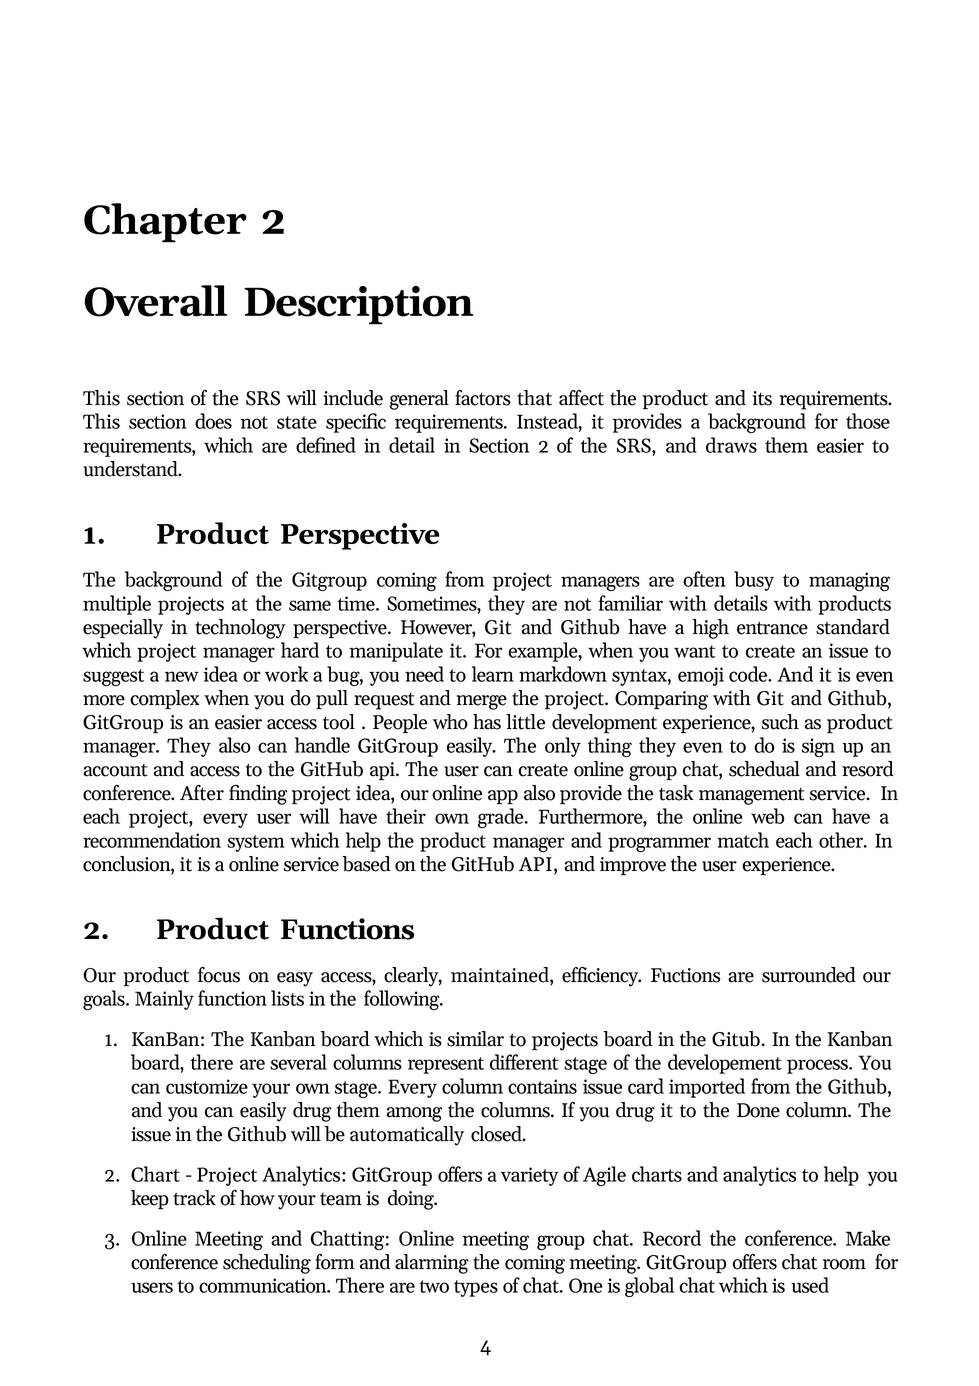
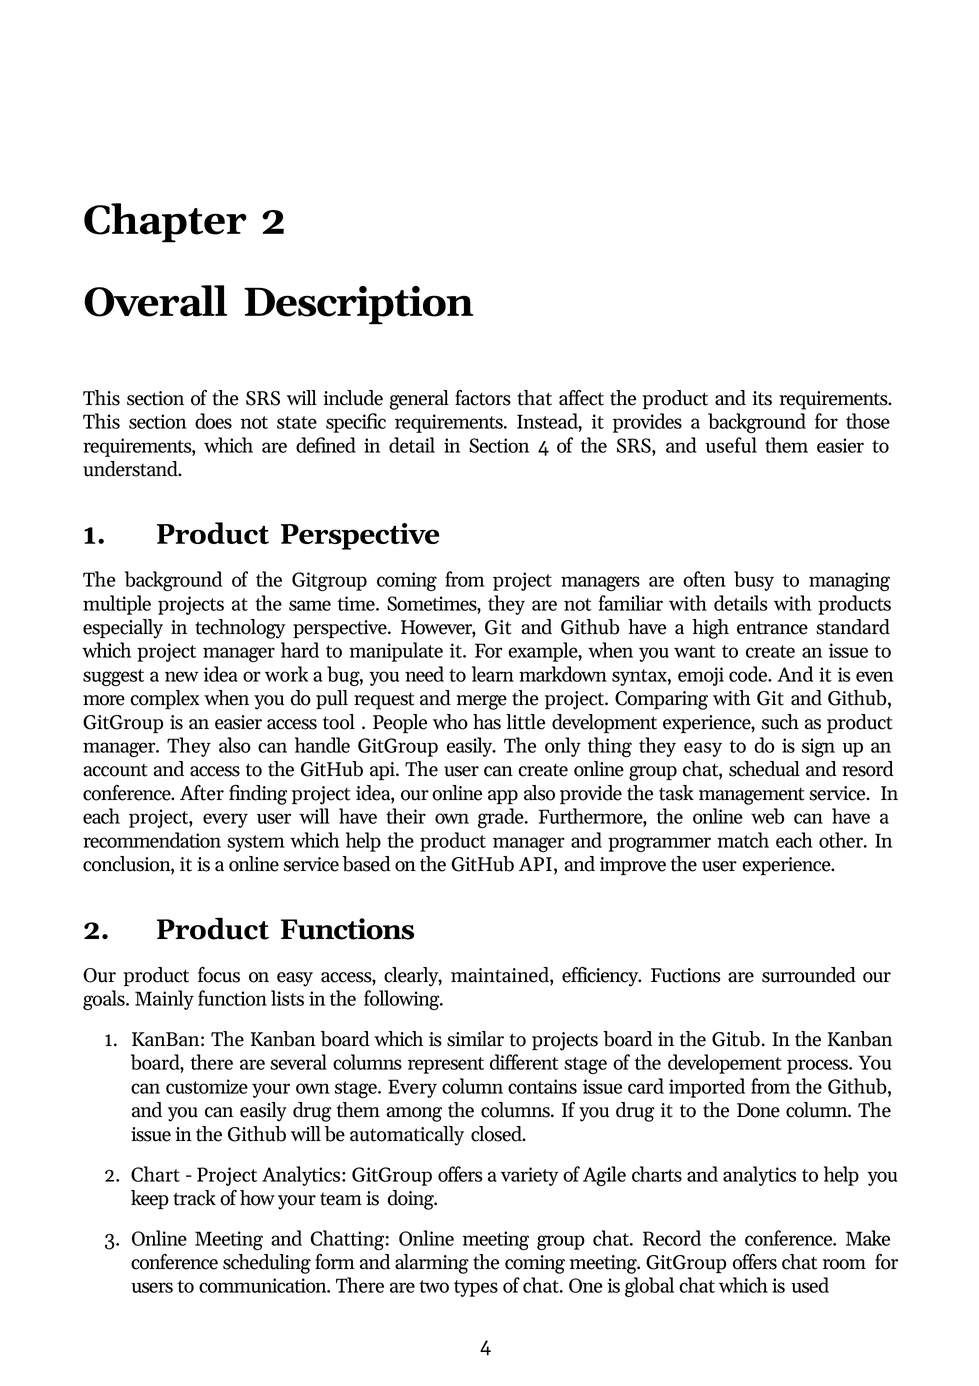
Section 2: 2 -> 4
draws: draws -> useful
they even: even -> easy
